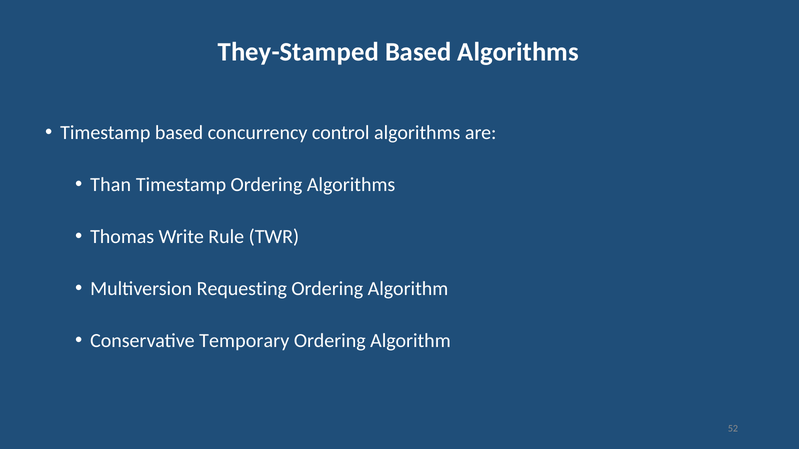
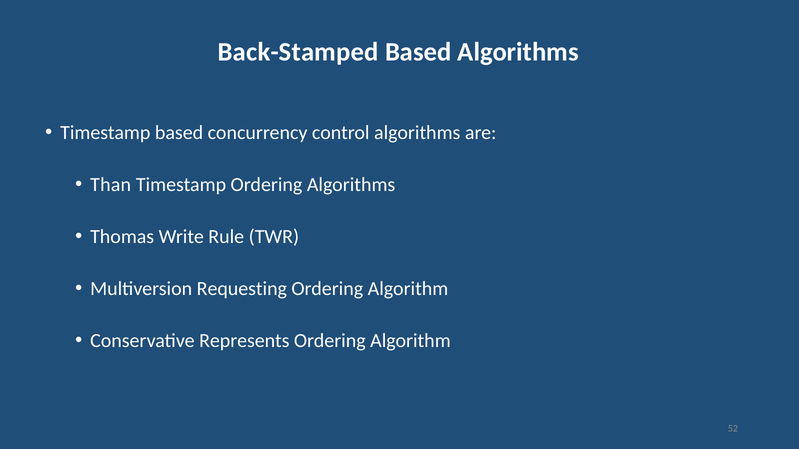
They-Stamped: They-Stamped -> Back-Stamped
Temporary: Temporary -> Represents
